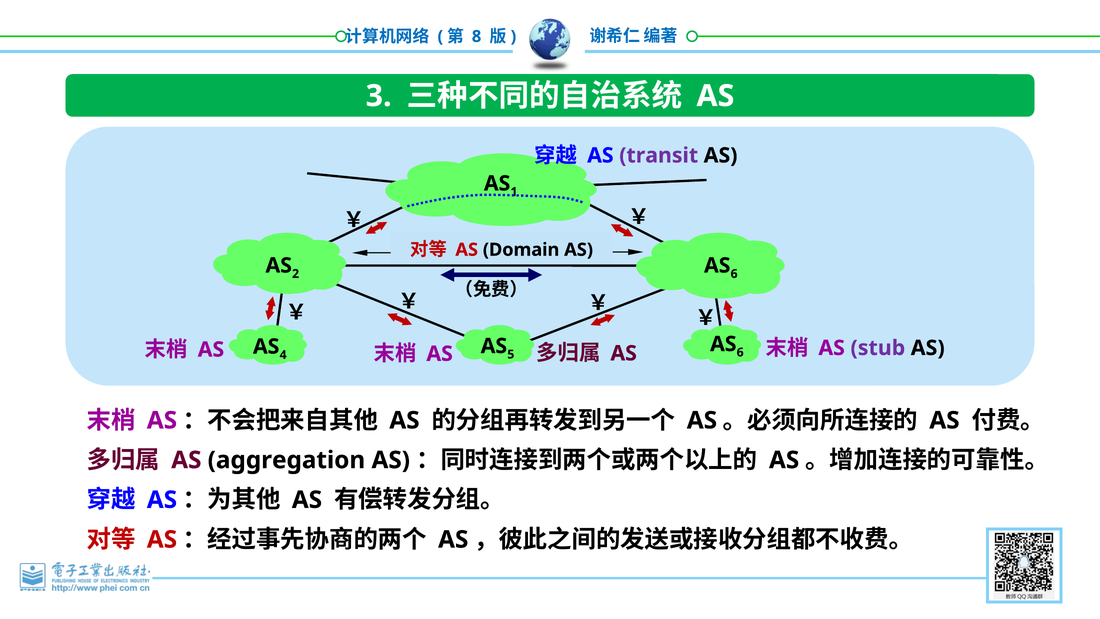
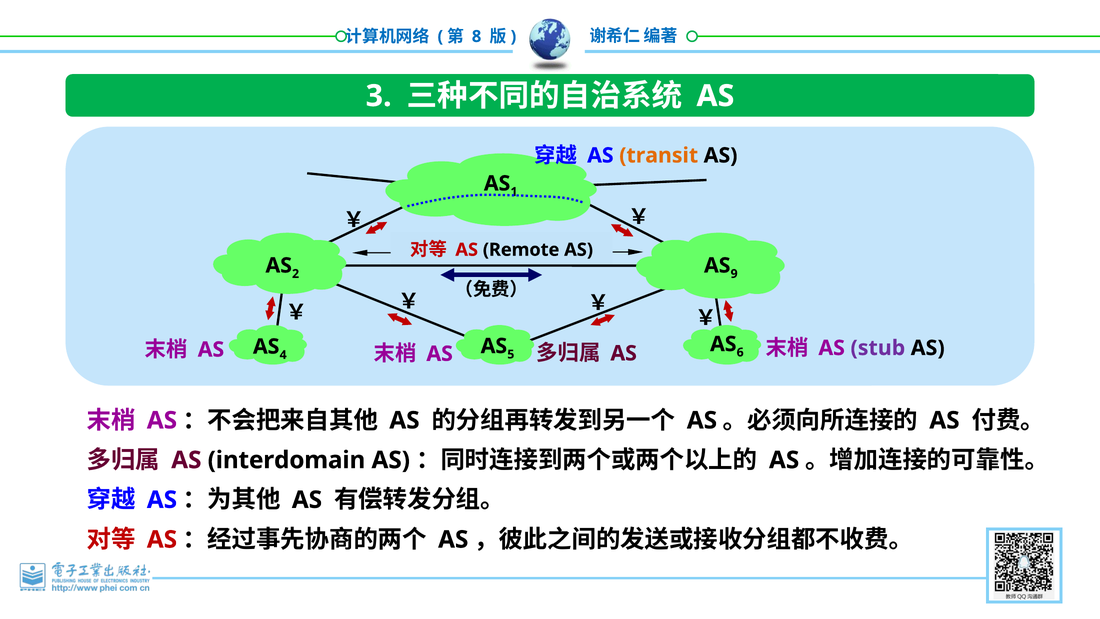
transit colour: purple -> orange
Domain: Domain -> Remote
6 at (734, 274): 6 -> 9
aggregation: aggregation -> interdomain
